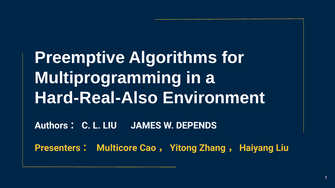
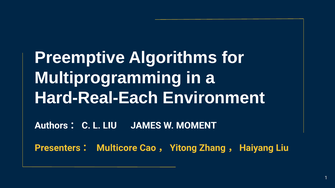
Hard-Real-Also: Hard-Real-Also -> Hard-Real-Each
DEPENDS: DEPENDS -> MOMENT
